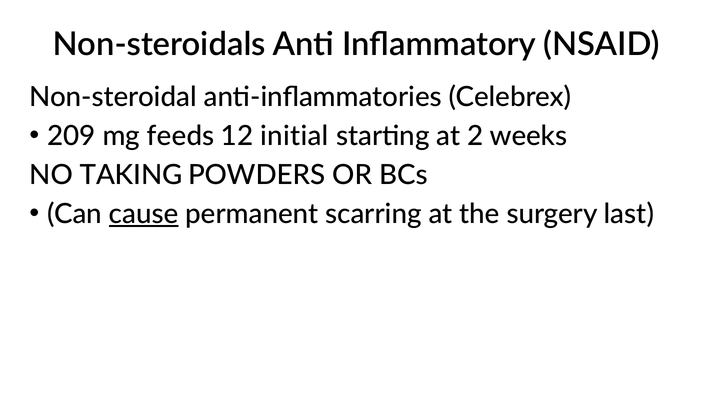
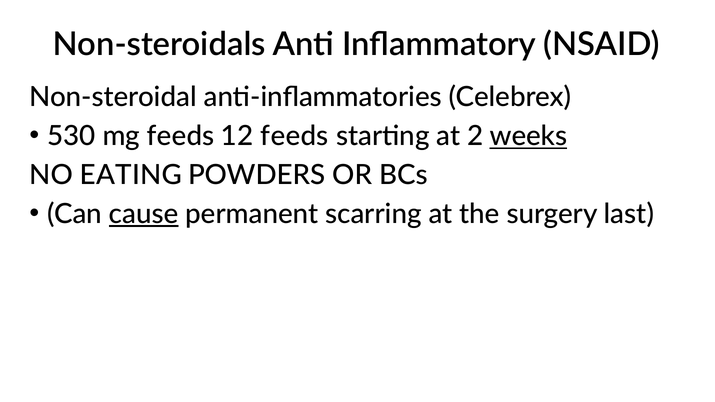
209: 209 -> 530
12 initial: initial -> feeds
weeks underline: none -> present
TAKING: TAKING -> EATING
